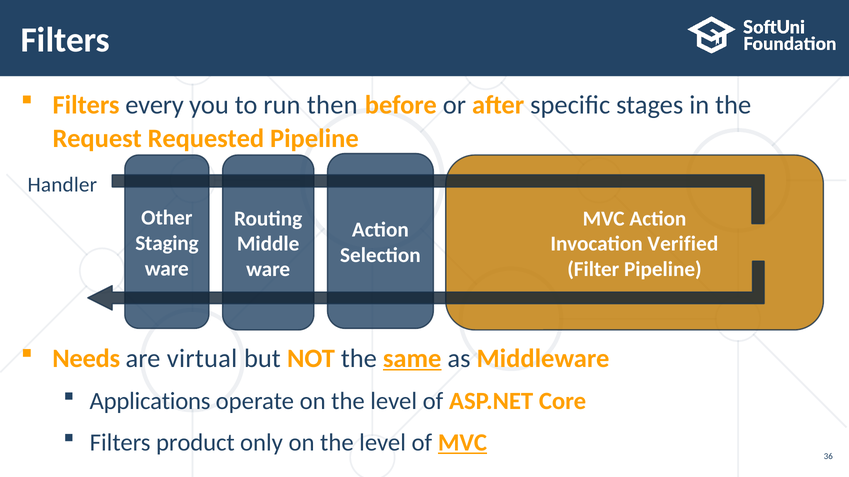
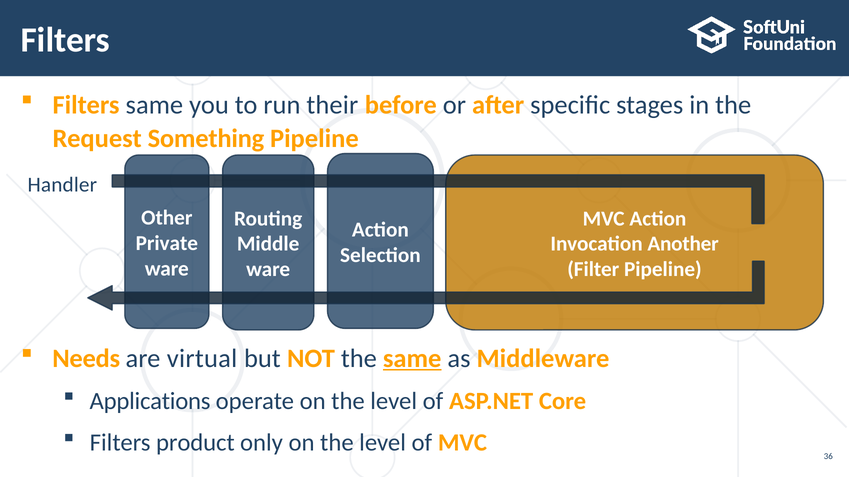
Filters every: every -> same
then: then -> their
Requested: Requested -> Something
Staging: Staging -> Private
Verified: Verified -> Another
MVC at (462, 443) underline: present -> none
